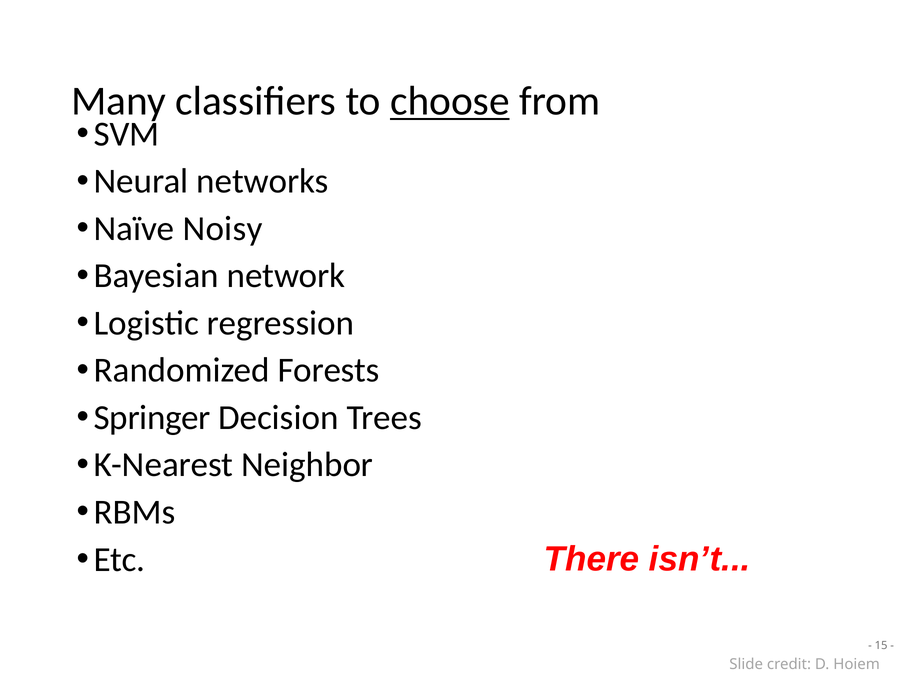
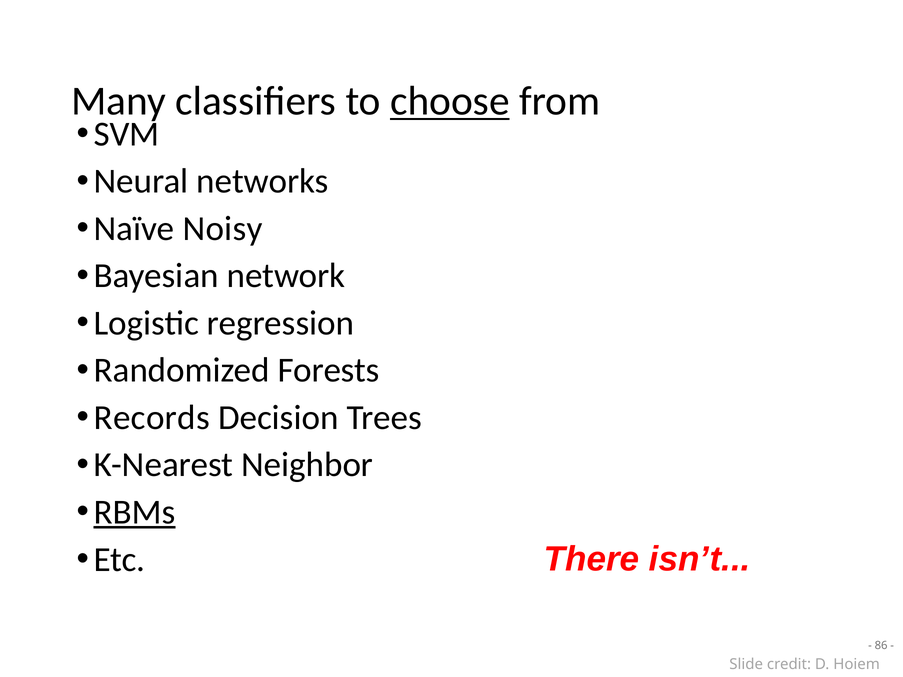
Springer: Springer -> Records
RBMs underline: none -> present
15: 15 -> 86
